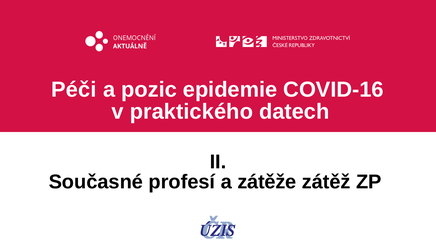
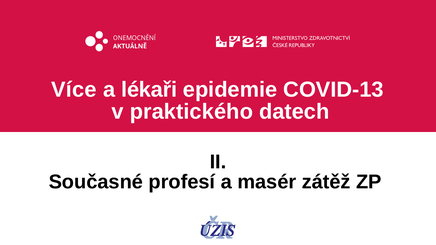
Péči: Péči -> Více
pozic: pozic -> lékaři
COVID-16: COVID-16 -> COVID-13
zátěže: zátěže -> masér
